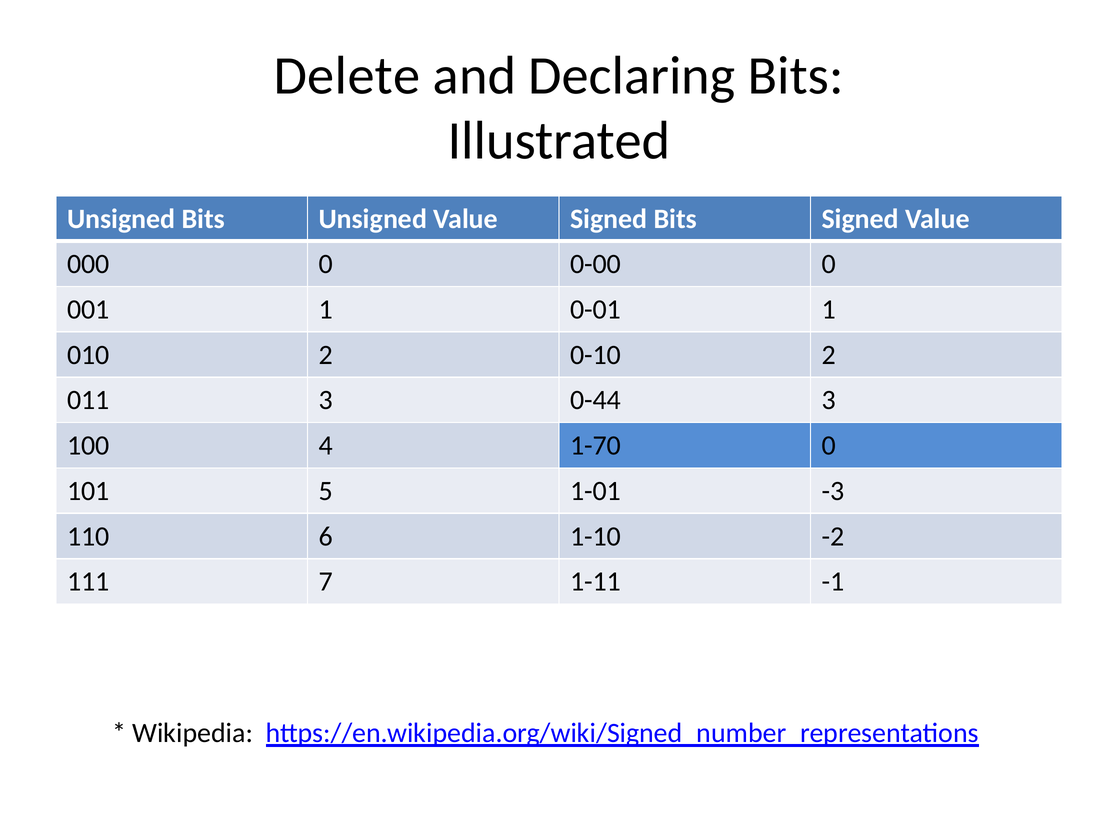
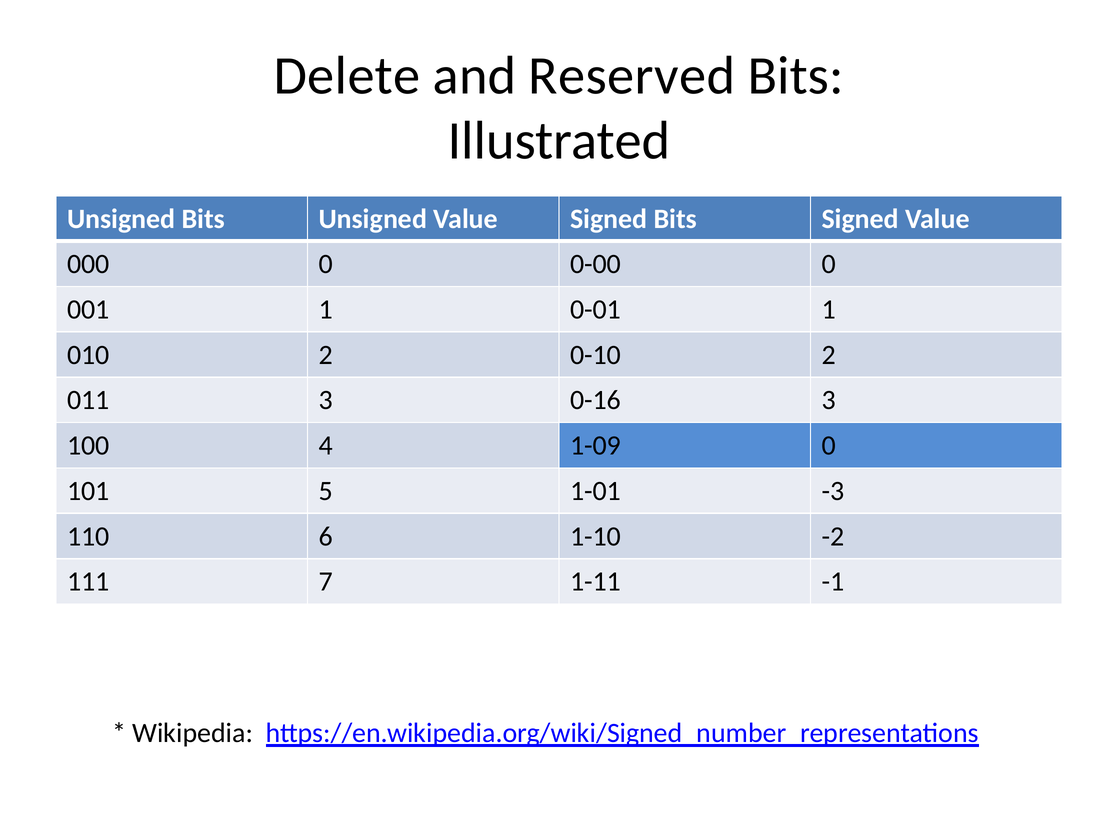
Declaring: Declaring -> Reserved
0-44: 0-44 -> 0-16
1-70: 1-70 -> 1-09
